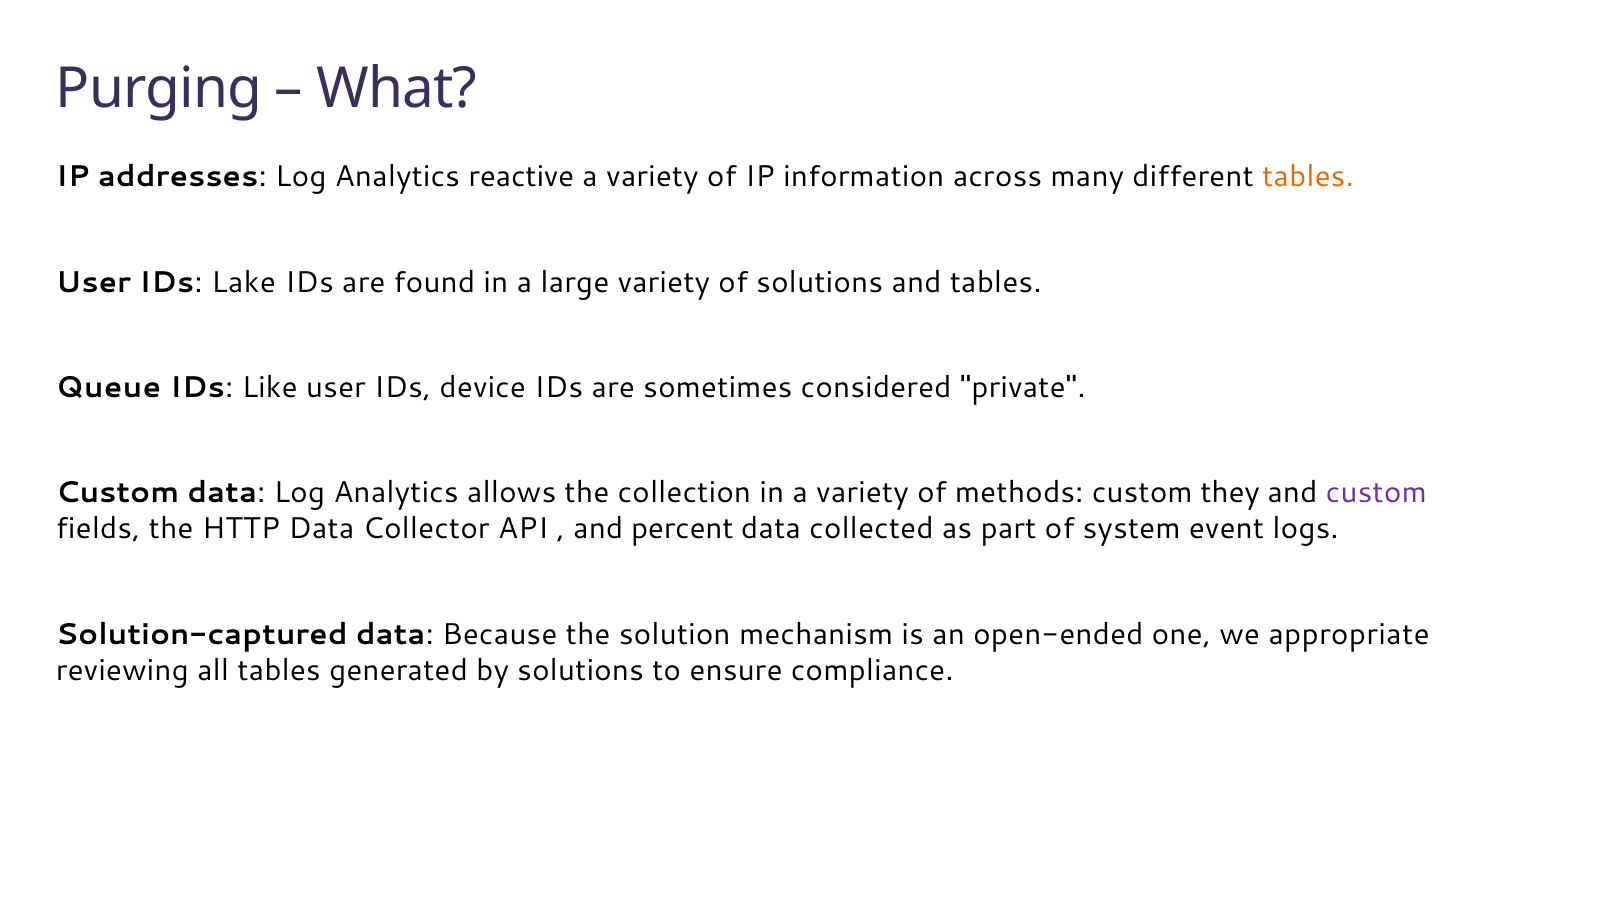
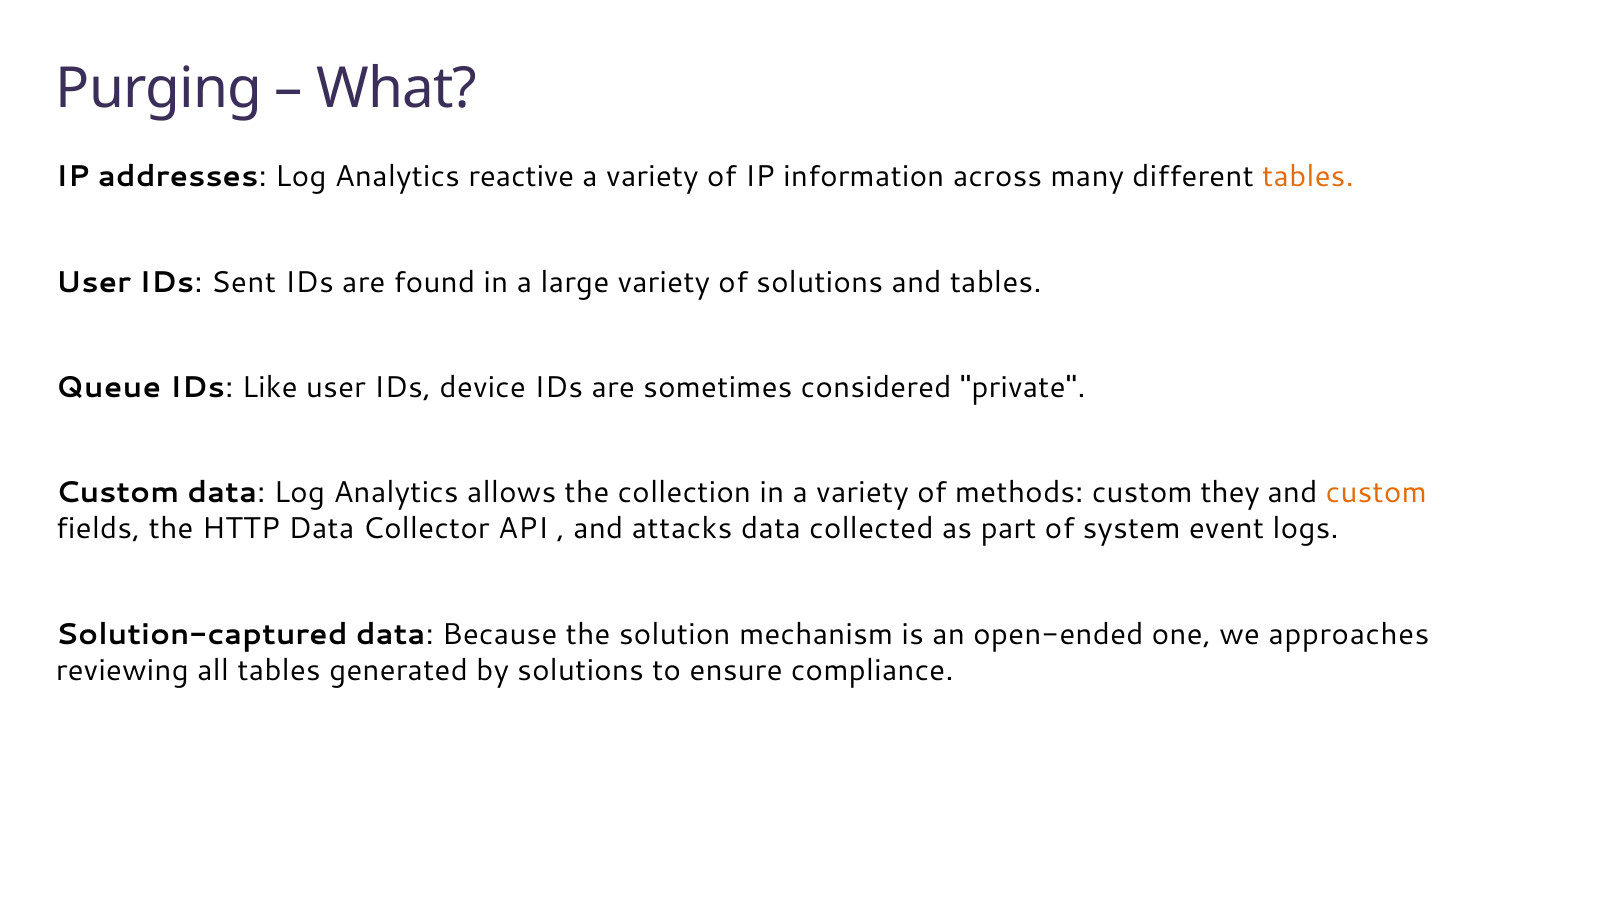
Lake: Lake -> Sent
custom at (1376, 493) colour: purple -> orange
percent: percent -> attacks
appropriate: appropriate -> approaches
